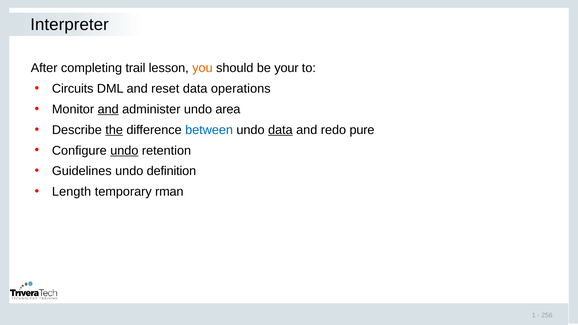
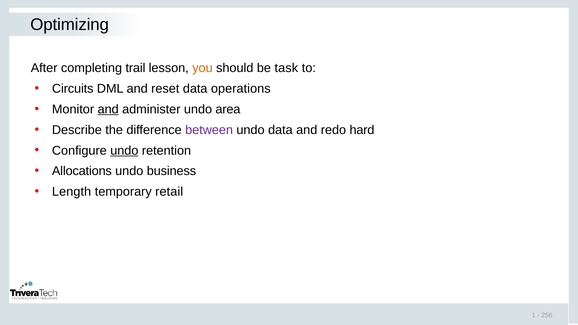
Interpreter: Interpreter -> Optimizing
your: your -> task
the underline: present -> none
between colour: blue -> purple
data at (280, 130) underline: present -> none
pure: pure -> hard
Guidelines: Guidelines -> Allocations
definition: definition -> business
rman: rman -> retail
